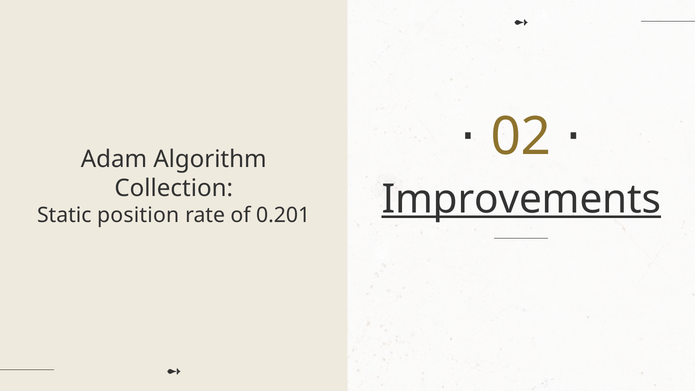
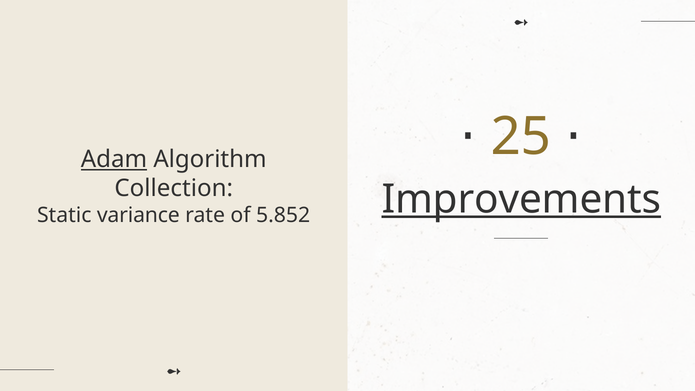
02: 02 -> 25
Adam underline: none -> present
position: position -> variance
0.201: 0.201 -> 5.852
